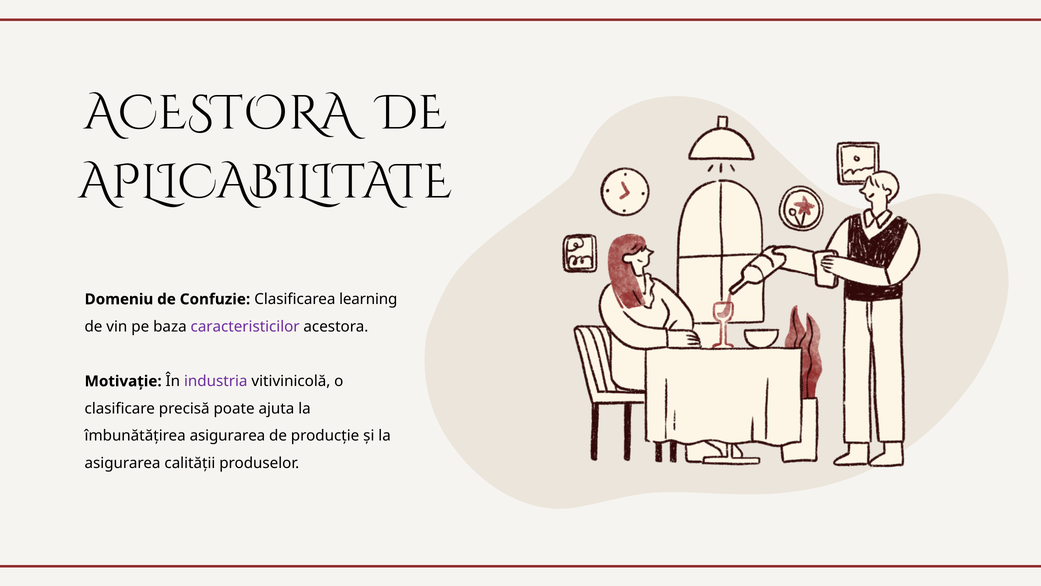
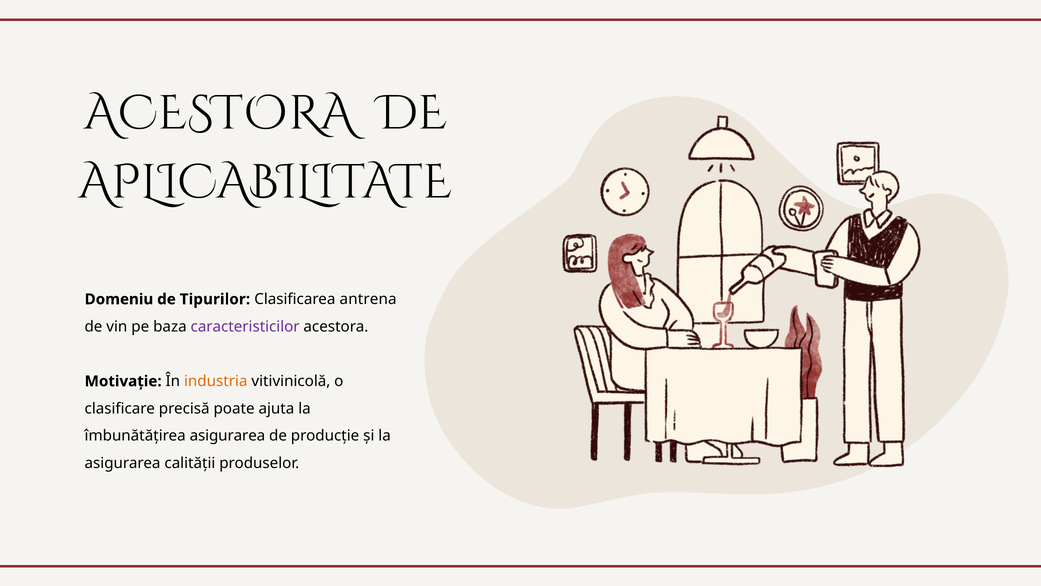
Confuzie: Confuzie -> Tipurilor
learning: learning -> antrena
industria colour: purple -> orange
